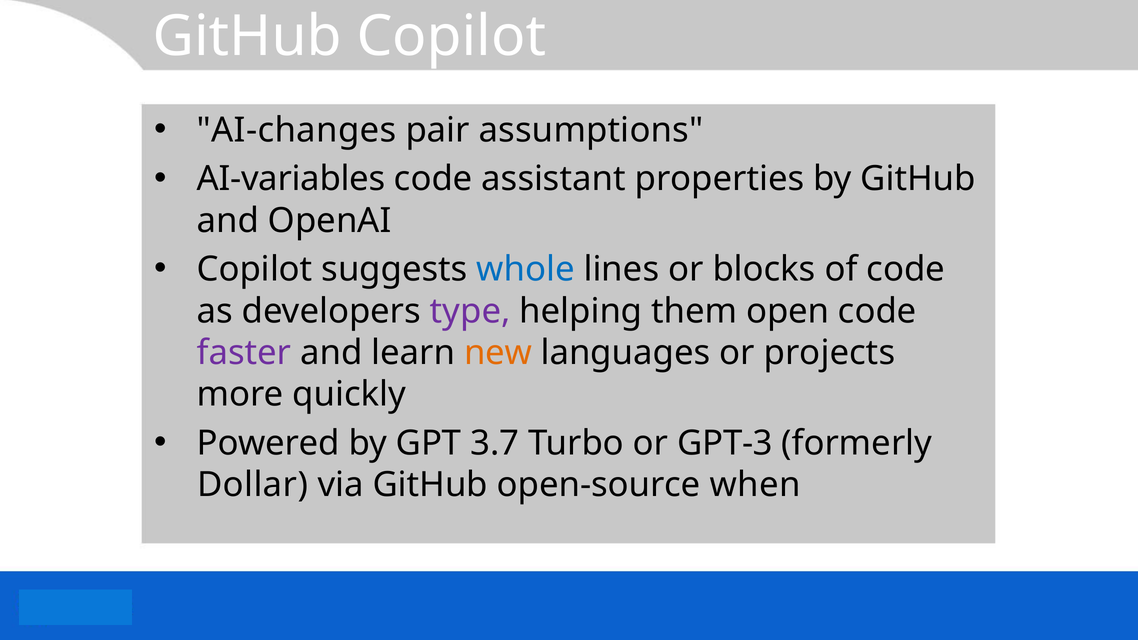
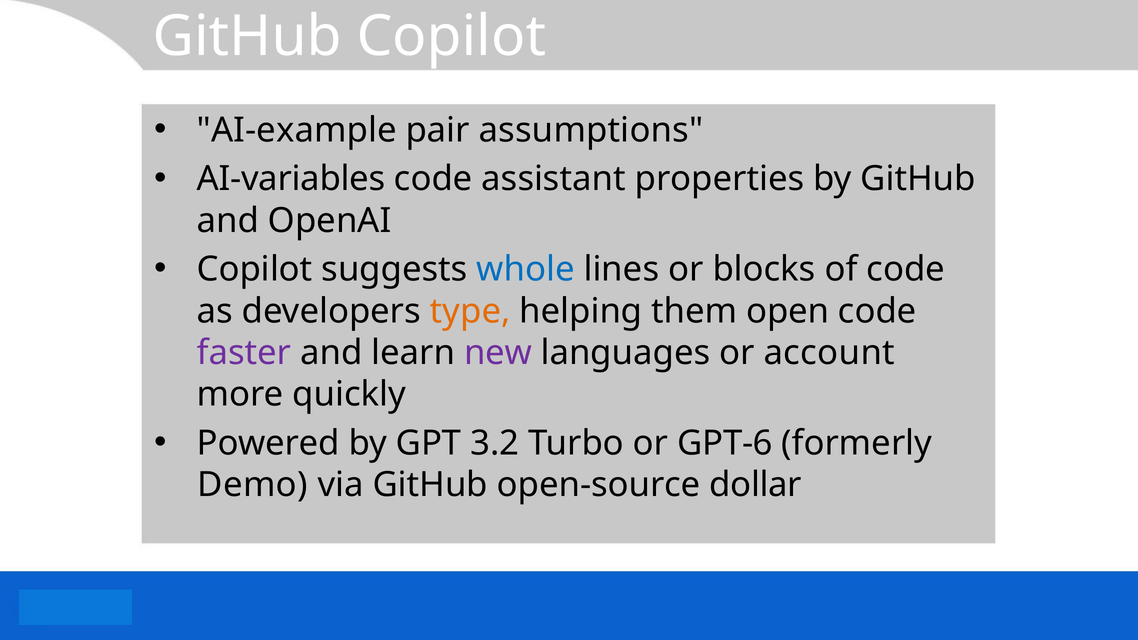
AI-changes: AI-changes -> AI-example
type colour: purple -> orange
new colour: orange -> purple
projects: projects -> account
3.7: 3.7 -> 3.2
GPT-3: GPT-3 -> GPT-6
Dollar: Dollar -> Demo
when: when -> dollar
